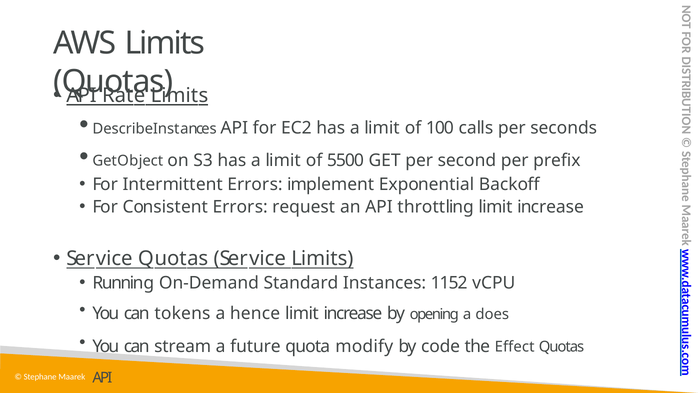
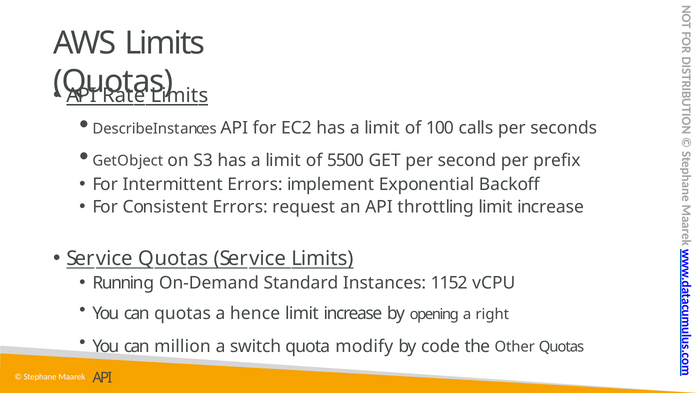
can tokens: tokens -> quotas
does: does -> right
stream: stream -> million
future: future -> switch
Effect: Effect -> Other
